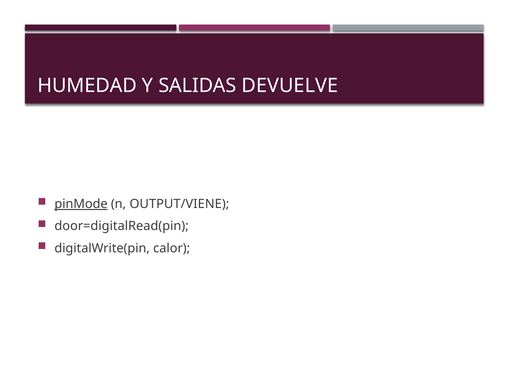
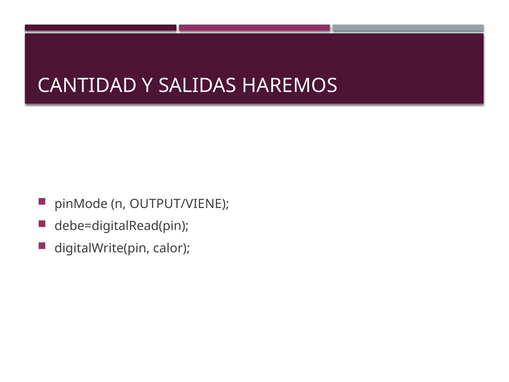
HUMEDAD: HUMEDAD -> CANTIDAD
DEVUELVE: DEVUELVE -> HAREMOS
pinMode underline: present -> none
door=digitalRead(pin: door=digitalRead(pin -> debe=digitalRead(pin
